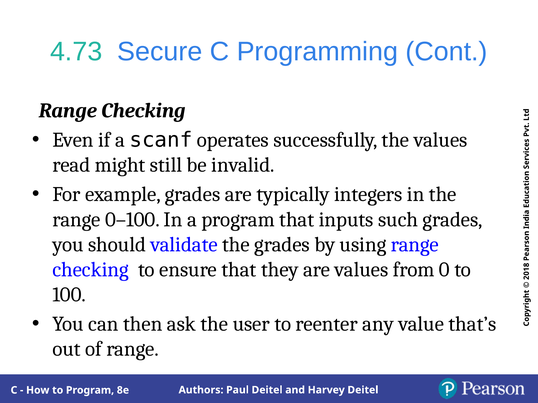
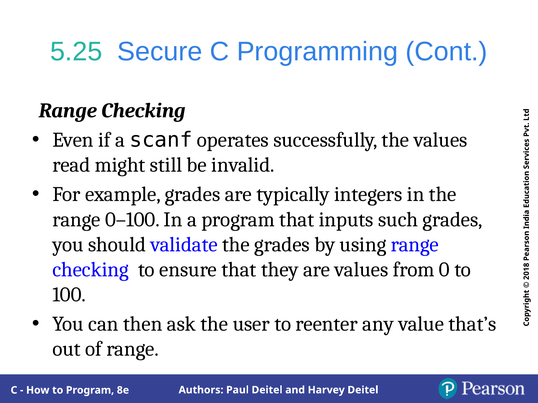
4.73: 4.73 -> 5.25
